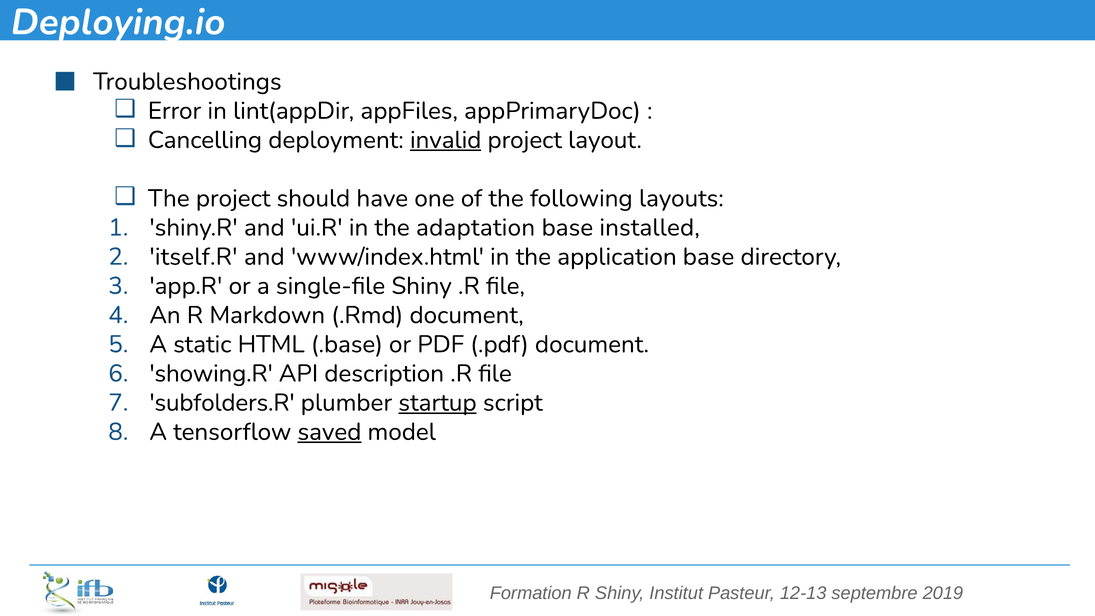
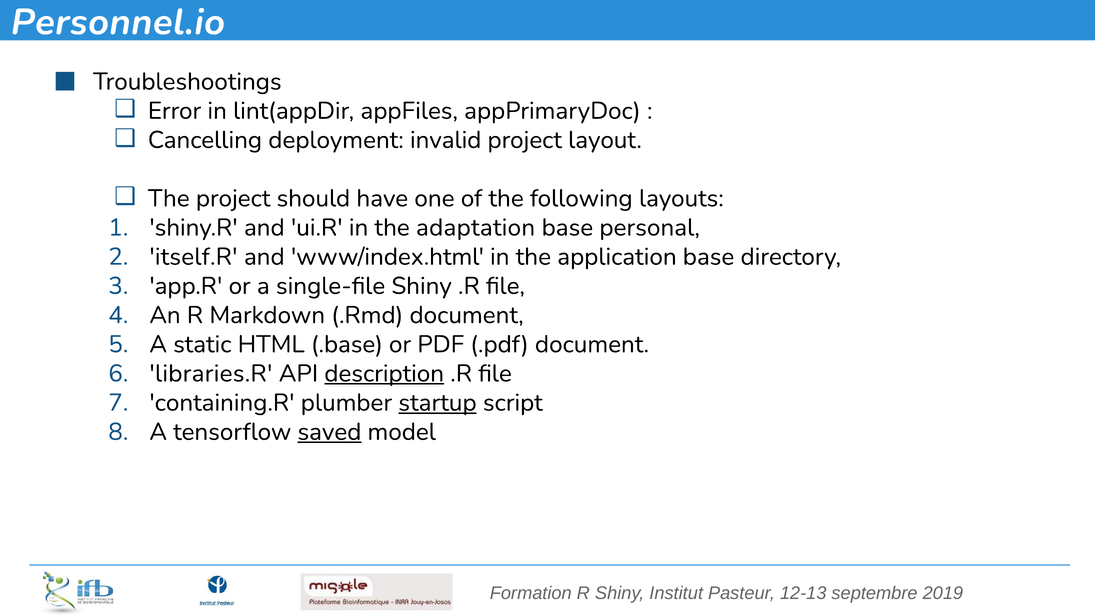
Deploying.io: Deploying.io -> Personnel.io
invalid underline: present -> none
installed: installed -> personal
showing.R: showing.R -> libraries.R
description underline: none -> present
subfolders.R: subfolders.R -> containing.R
